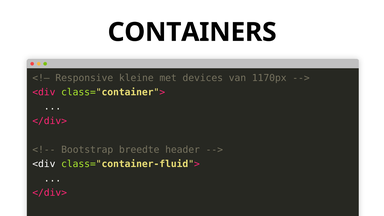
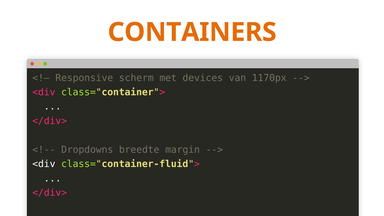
CONTAINERS colour: black -> orange
kleine: kleine -> scherm
Bootstrap: Bootstrap -> Dropdowns
header: header -> margin
